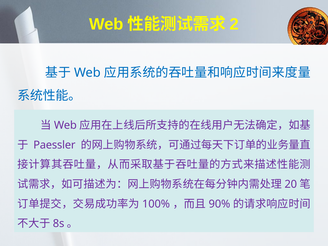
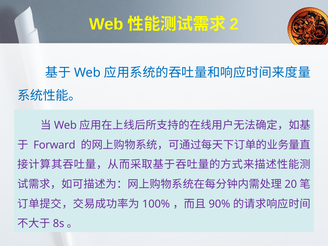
Paessler: Paessler -> Forward
